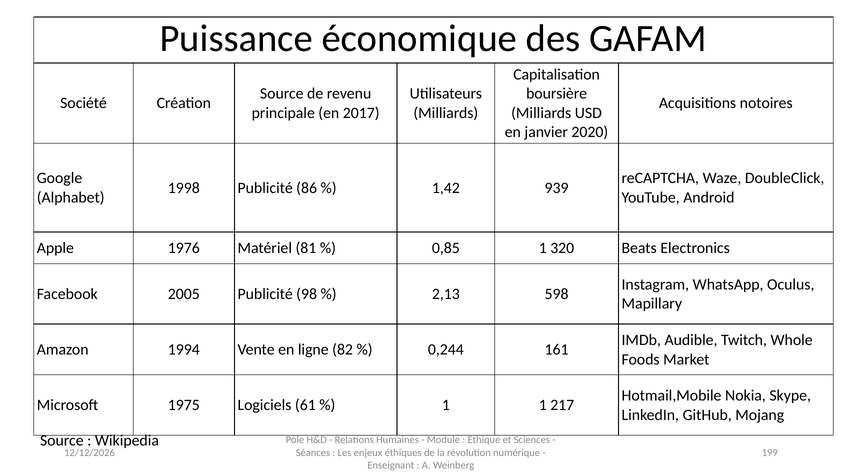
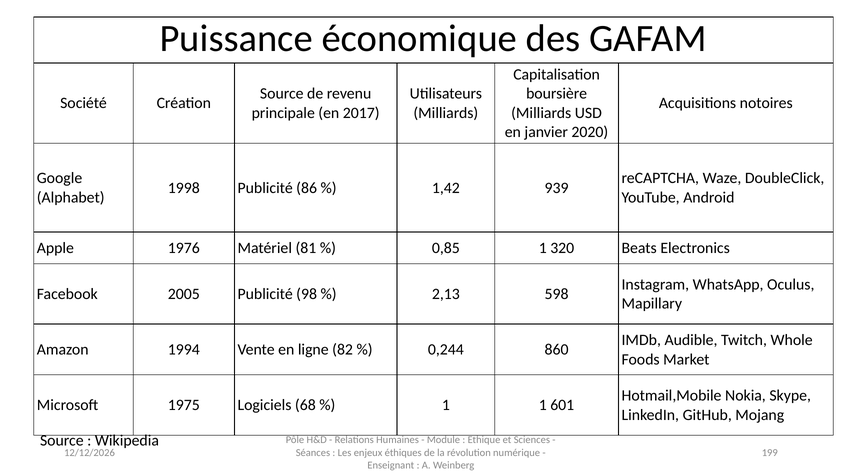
161: 161 -> 860
61: 61 -> 68
217: 217 -> 601
